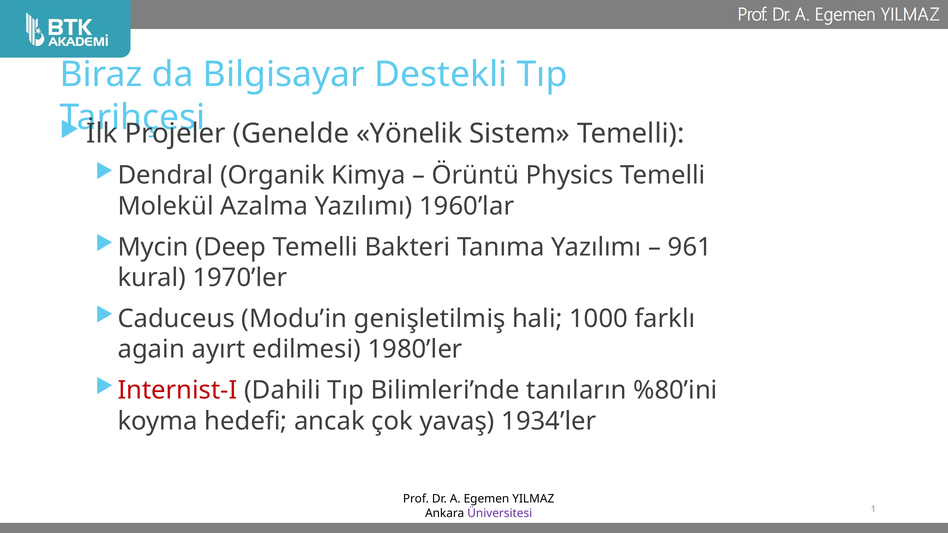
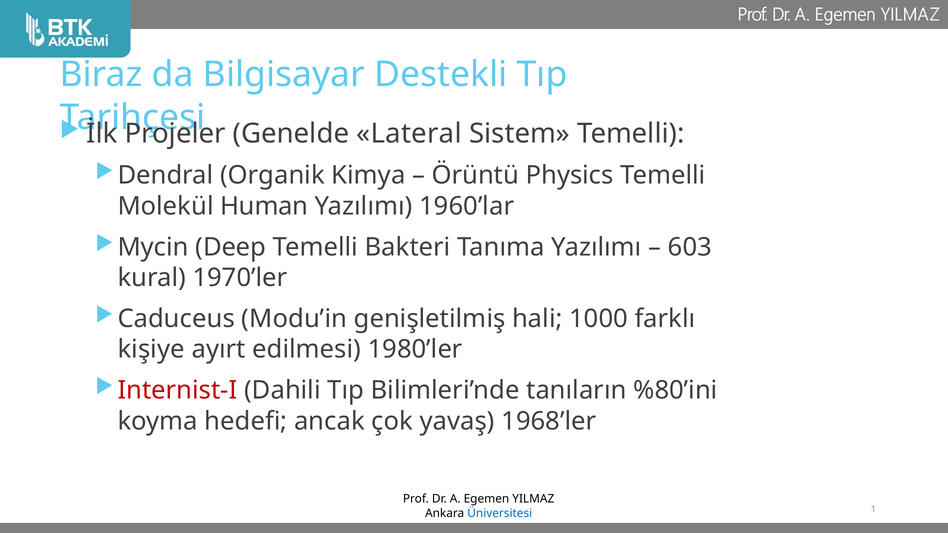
Yönelik: Yönelik -> Lateral
Azalma: Azalma -> Human
961: 961 -> 603
again: again -> kişiye
1934’ler: 1934’ler -> 1968’ler
Üniversitesi colour: purple -> blue
